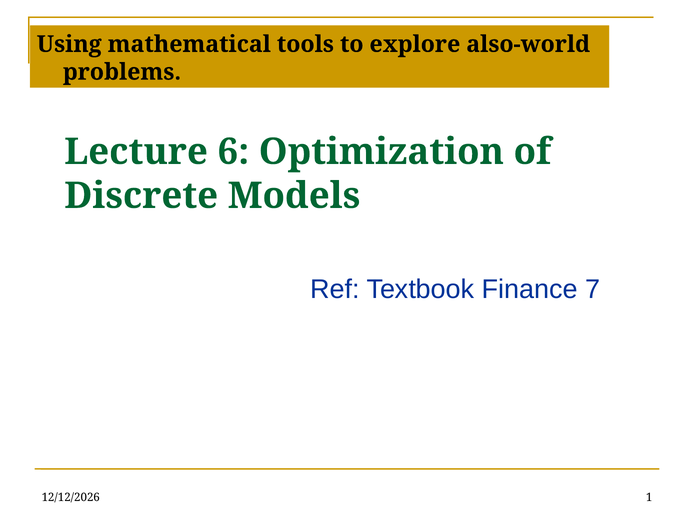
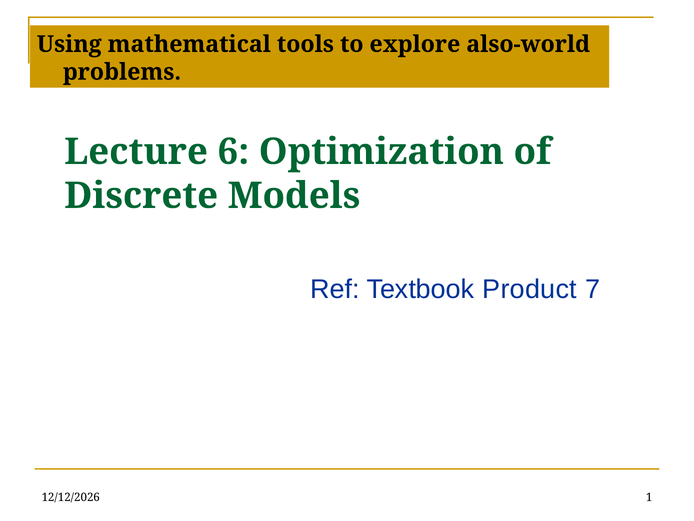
Finance: Finance -> Product
